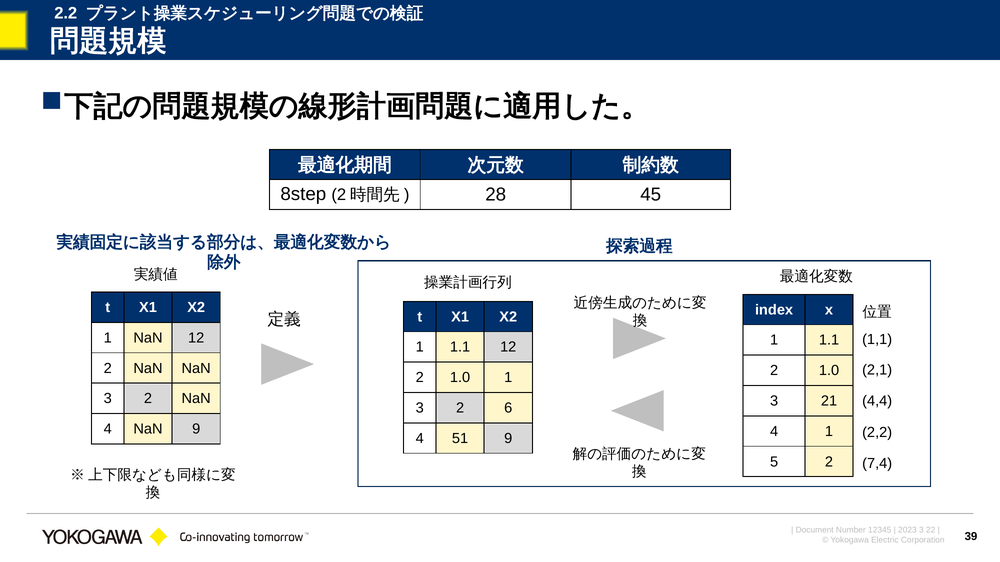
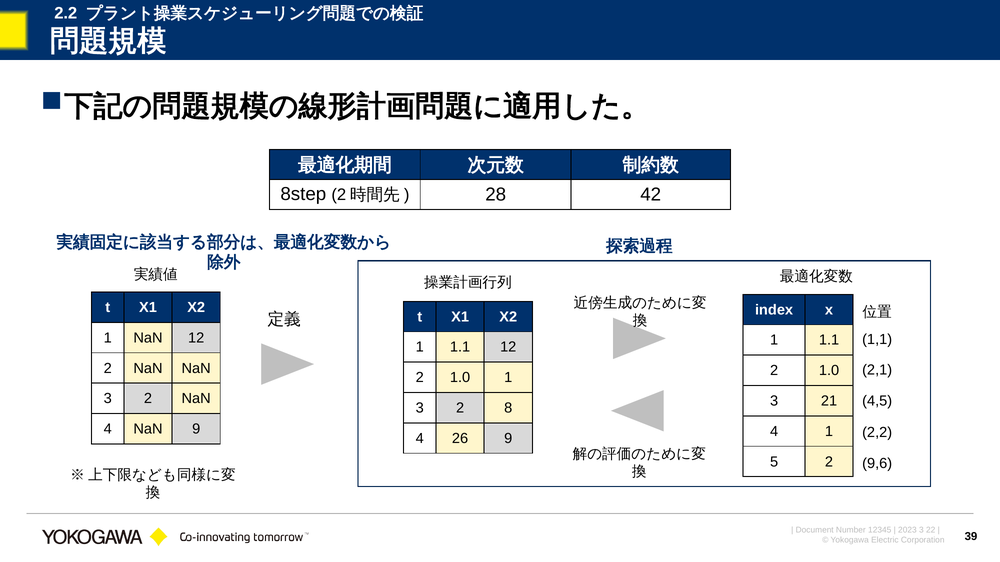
45: 45 -> 42
4,4: 4,4 -> 4,5
6: 6 -> 8
51: 51 -> 26
7,4: 7,4 -> 9,6
